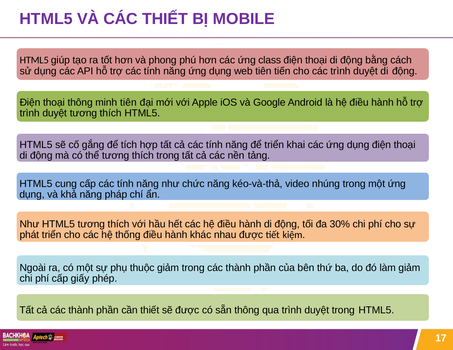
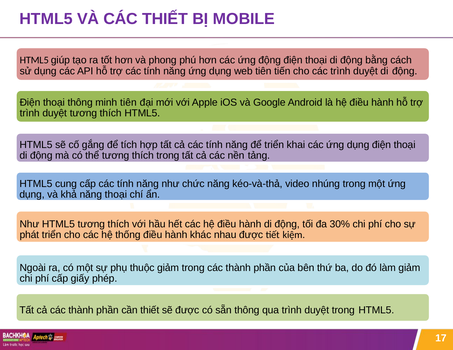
ứng class: class -> động
năng pháp: pháp -> thoại
